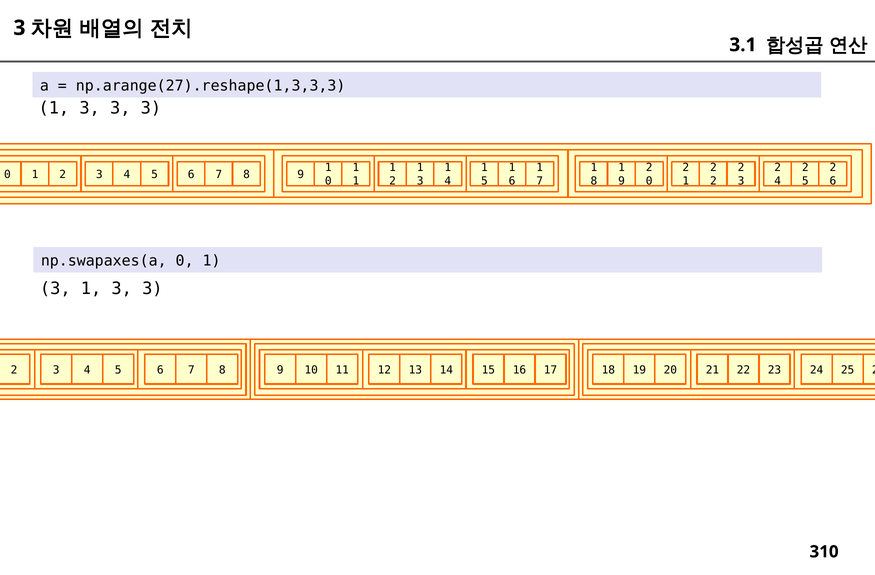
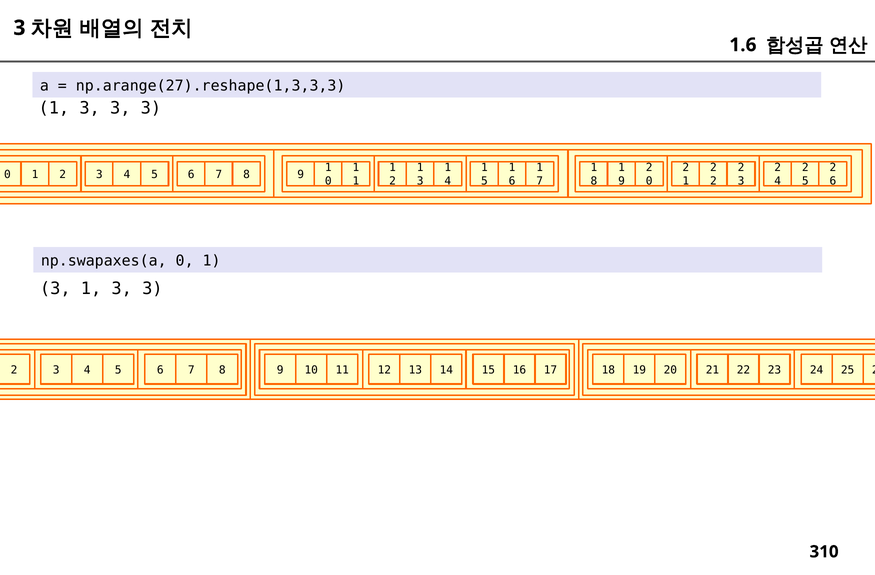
3.1: 3.1 -> 1.6
